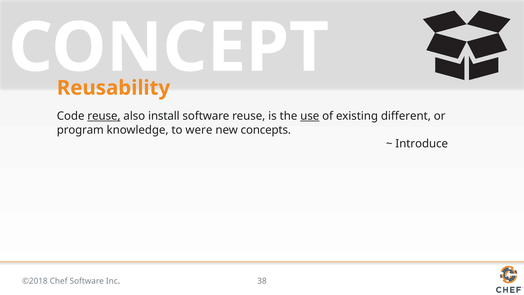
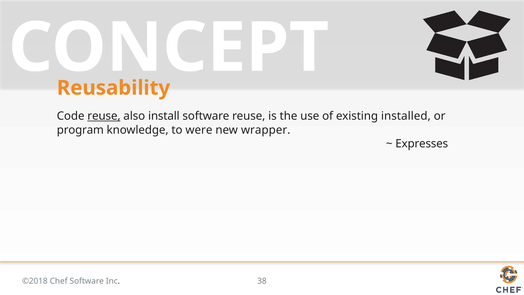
use underline: present -> none
different: different -> installed
concepts: concepts -> wrapper
Introduce: Introduce -> Expresses
